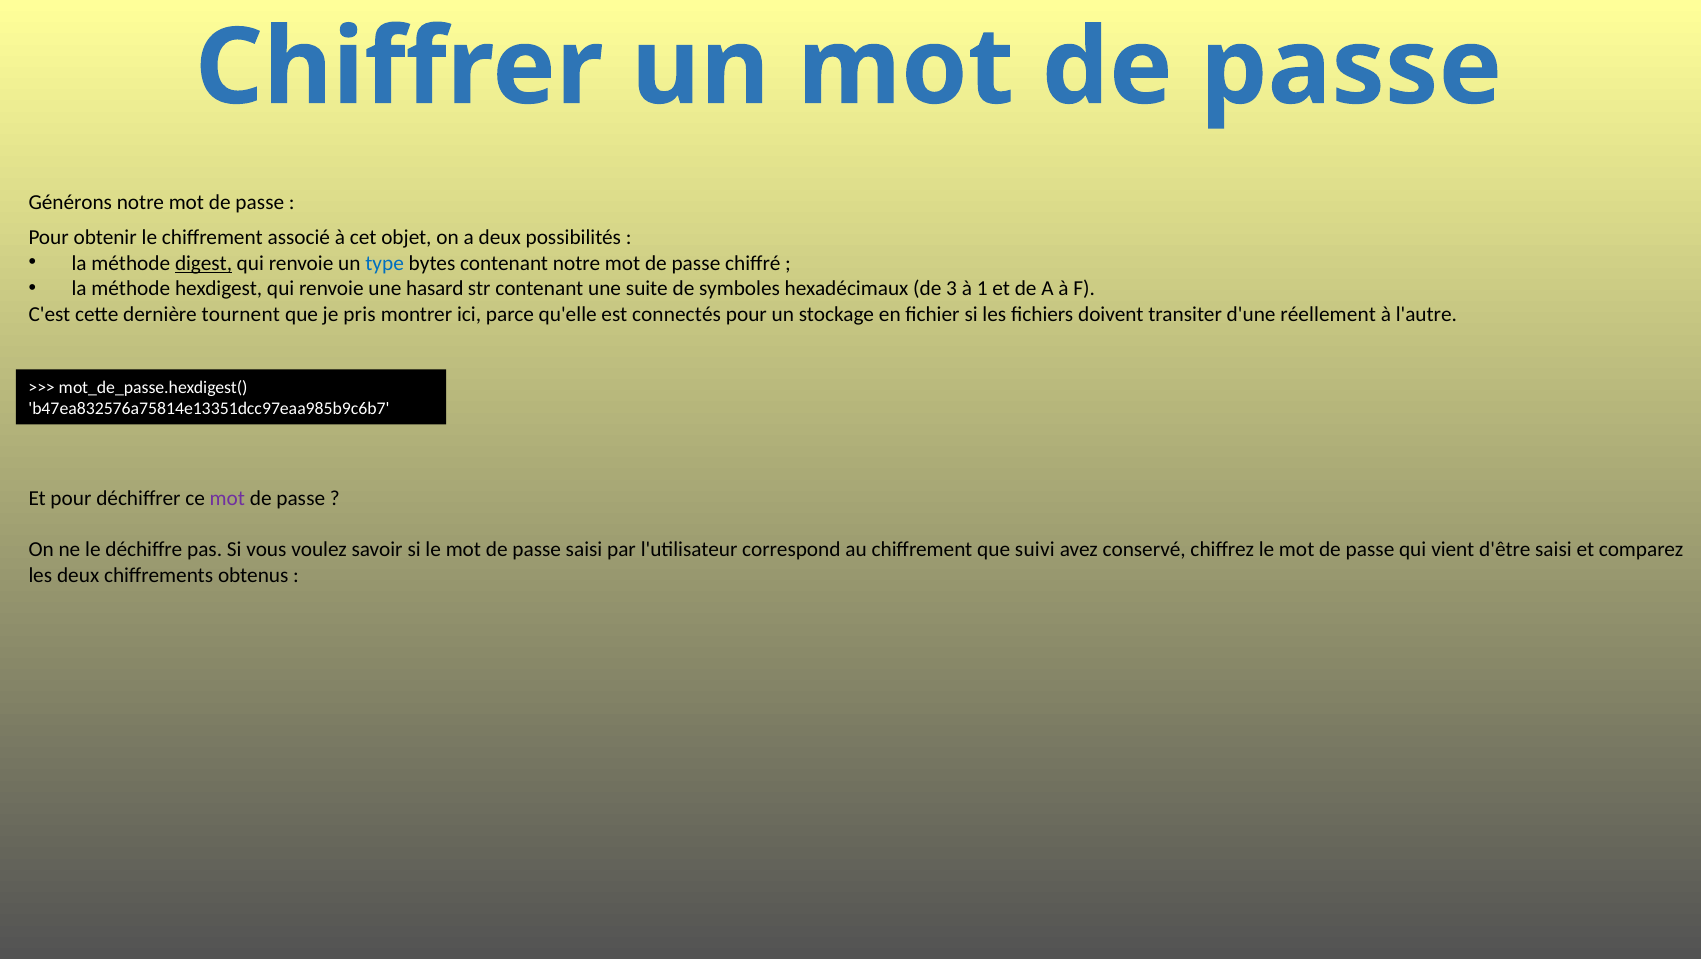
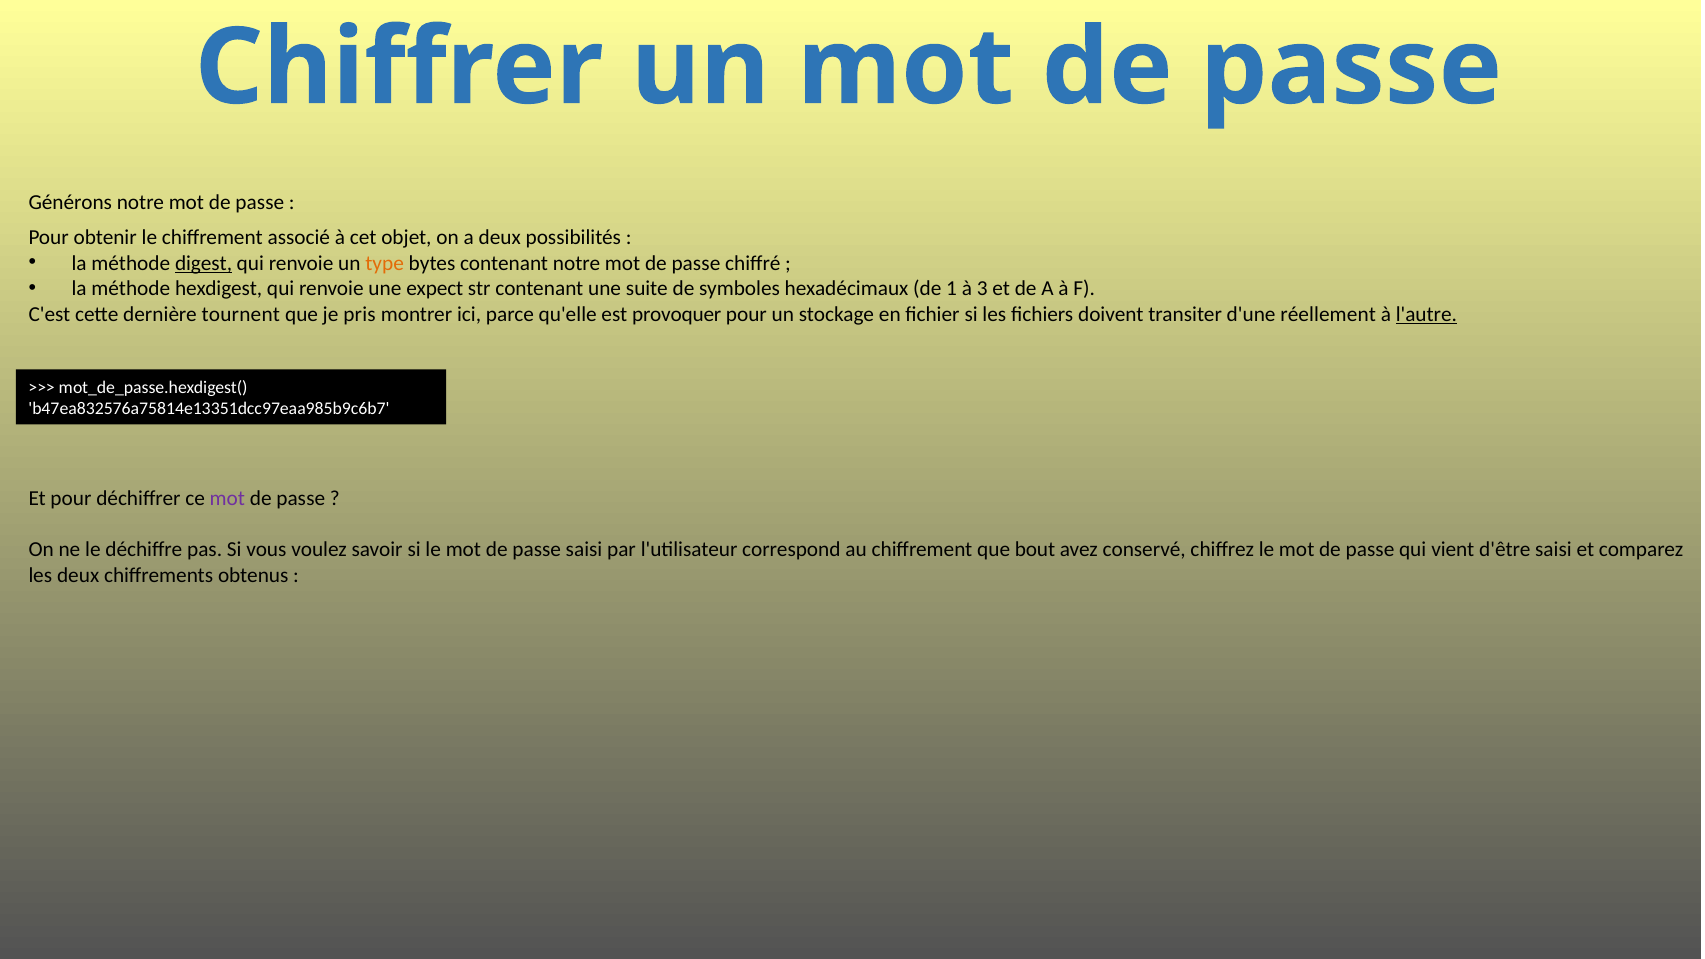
type colour: blue -> orange
hasard: hasard -> expect
3: 3 -> 1
1: 1 -> 3
connectés: connectés -> provoquer
l'autre underline: none -> present
suivi: suivi -> bout
